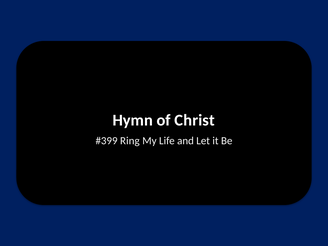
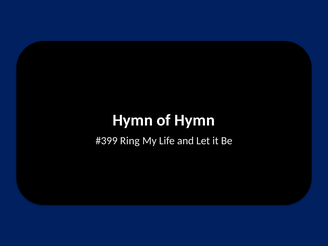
of Christ: Christ -> Hymn
